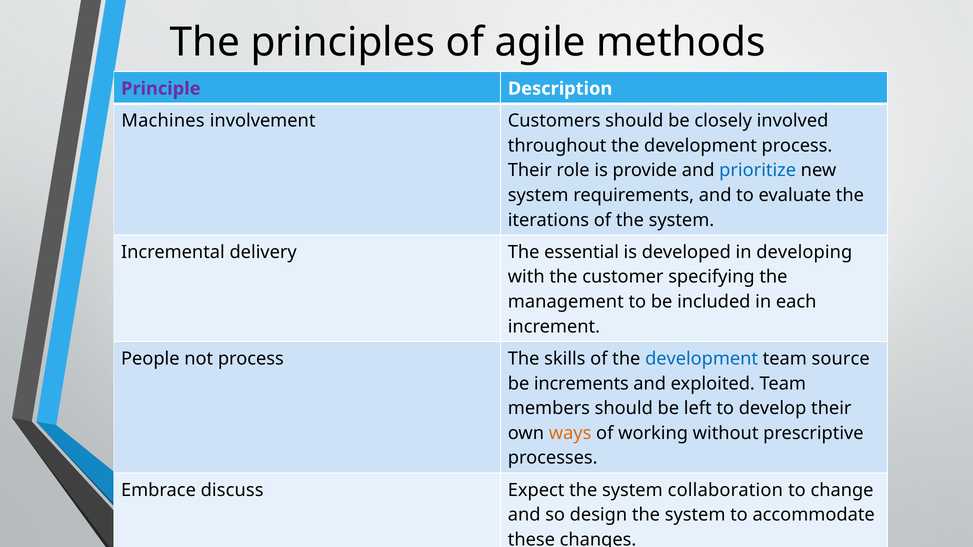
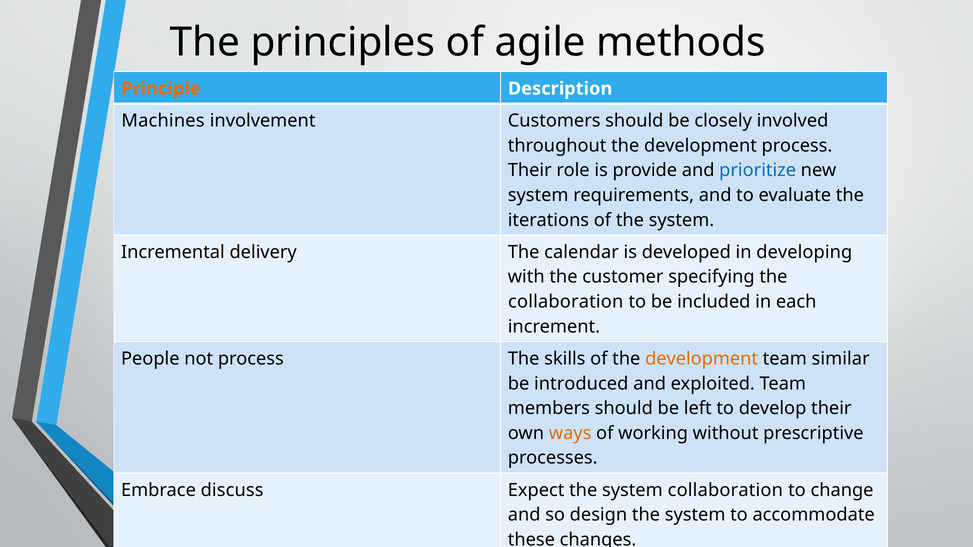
Principle colour: purple -> orange
essential: essential -> calendar
management at (566, 302): management -> collaboration
development at (702, 359) colour: blue -> orange
source: source -> similar
increments: increments -> introduced
